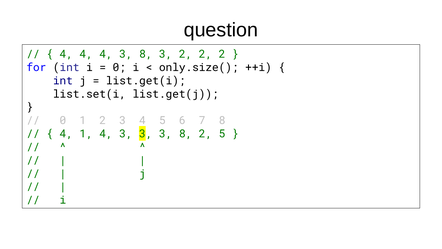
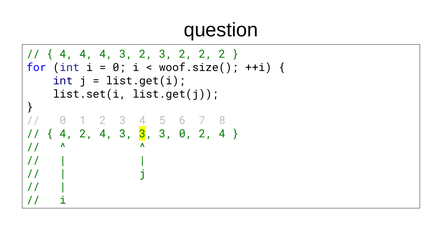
4 3 8: 8 -> 2
only.size(: only.size( -> woof.size(
4 1: 1 -> 2
3 3 8: 8 -> 0
5 at (222, 134): 5 -> 4
